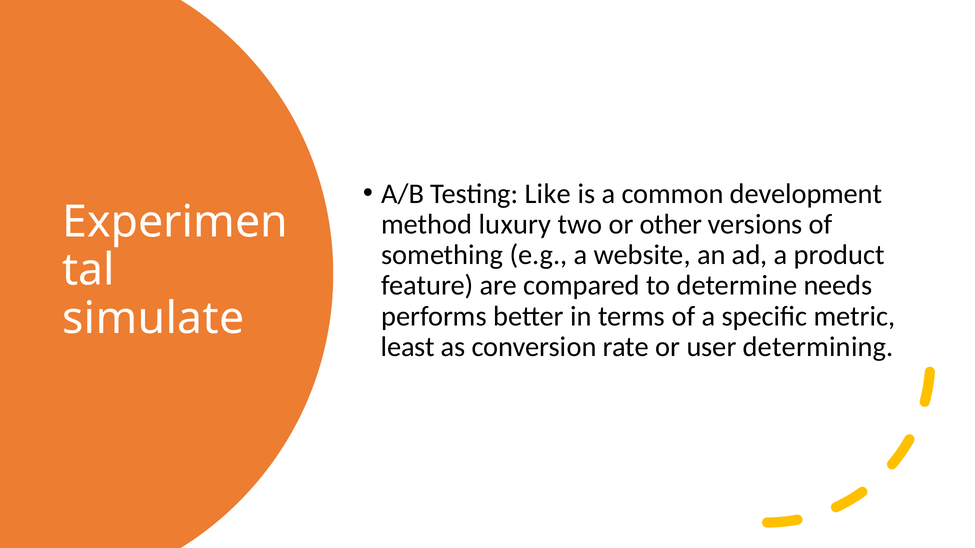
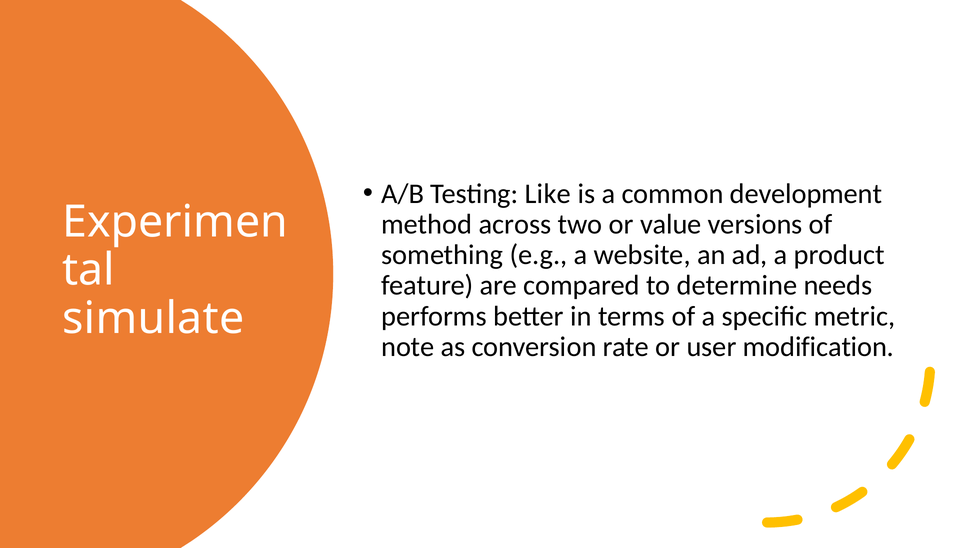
luxury: luxury -> across
other: other -> value
least: least -> note
determining: determining -> modification
